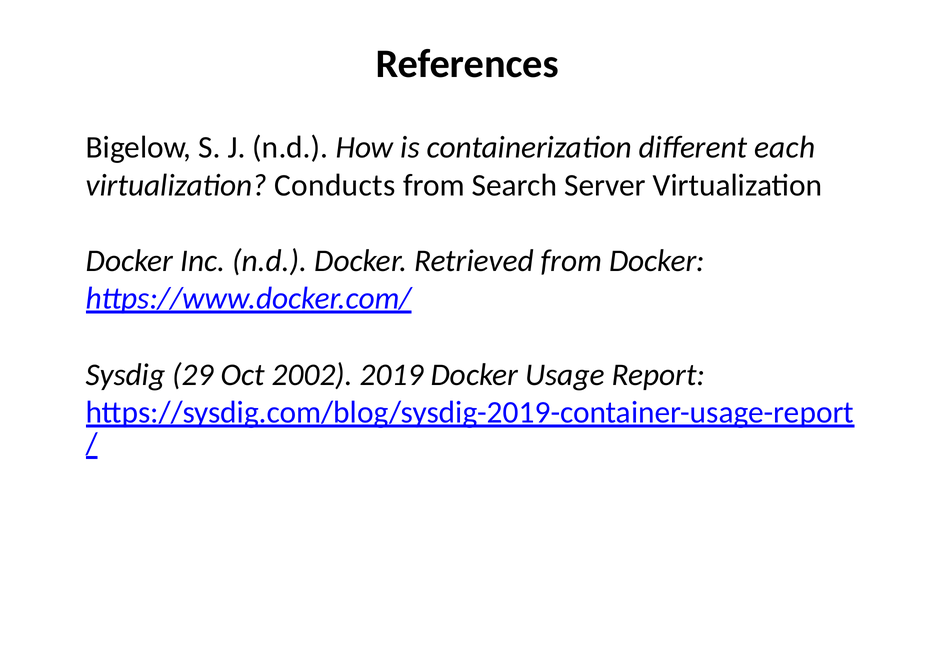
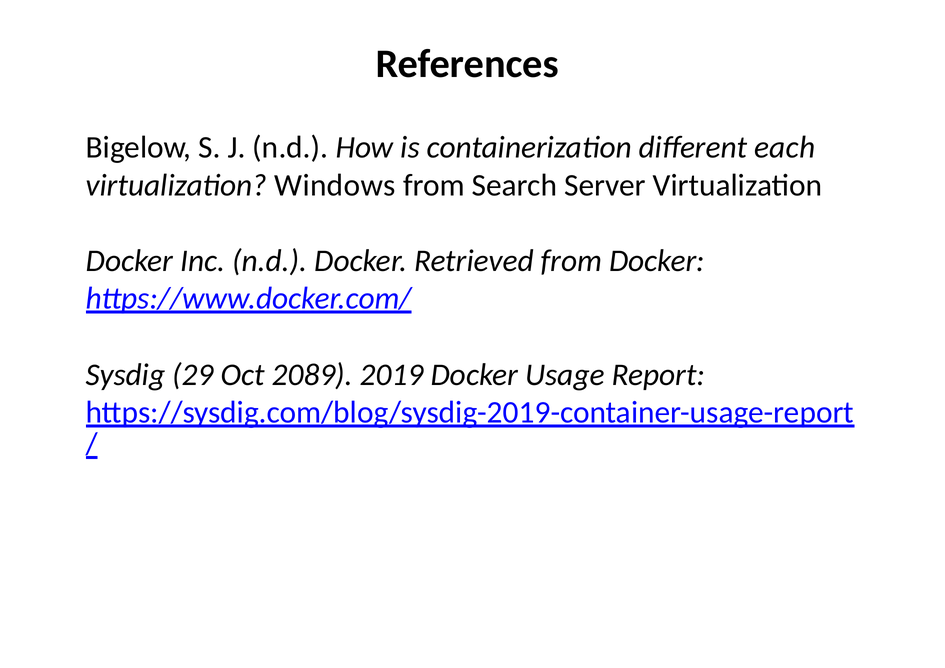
Conducts: Conducts -> Windows
2002: 2002 -> 2089
